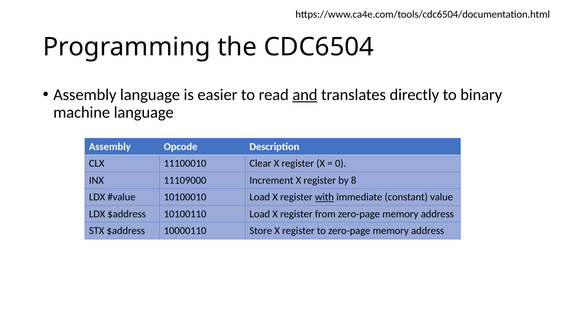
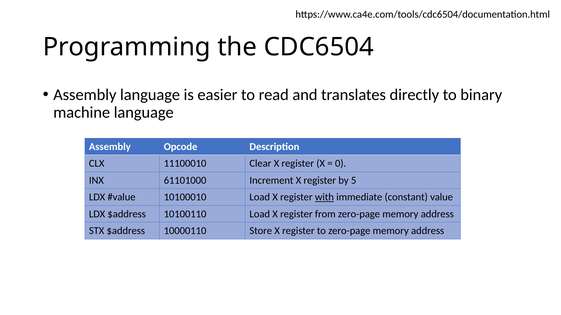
and underline: present -> none
11109000: 11109000 -> 61101000
8: 8 -> 5
